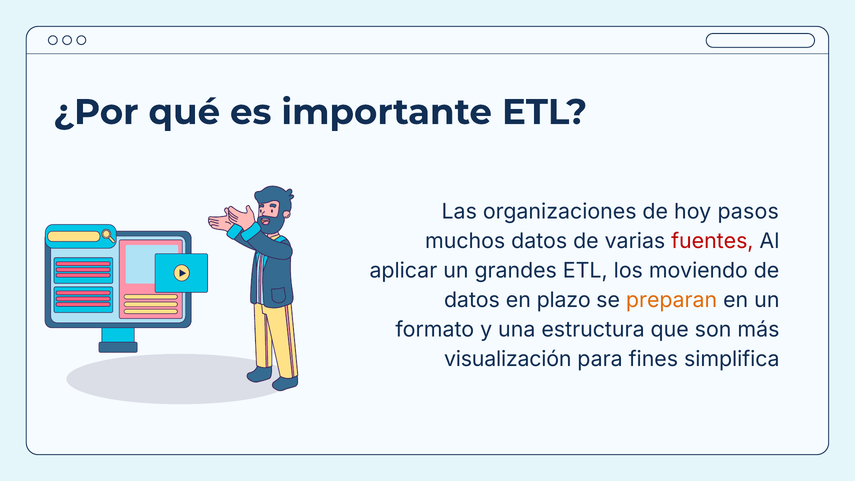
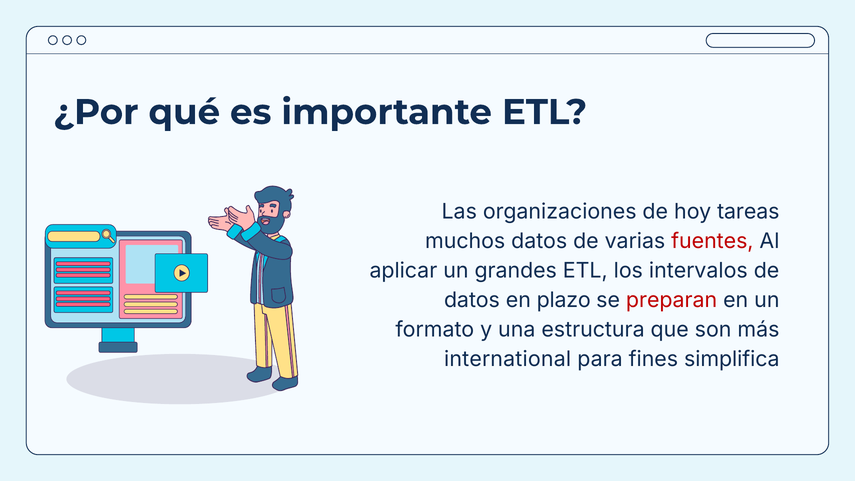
pasos: pasos -> tareas
moviendo: moviendo -> intervalos
preparan colour: orange -> red
visualización: visualización -> international
